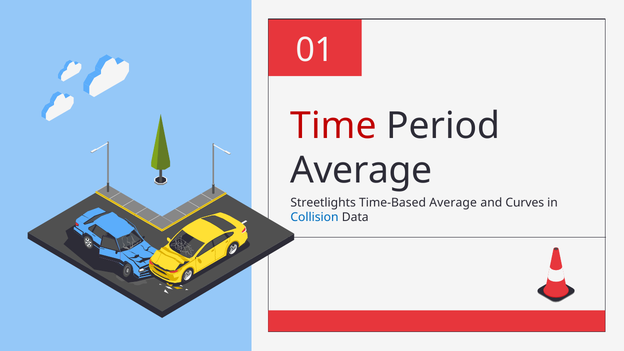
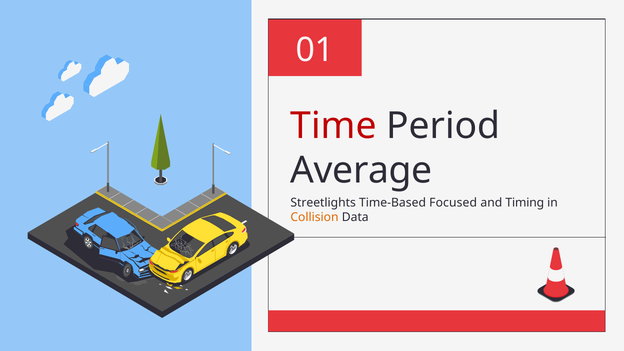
Time-Based Average: Average -> Focused
Curves: Curves -> Timing
Collision colour: blue -> orange
